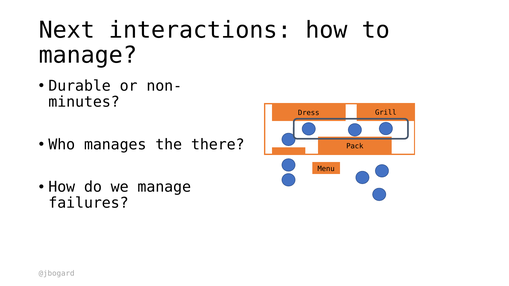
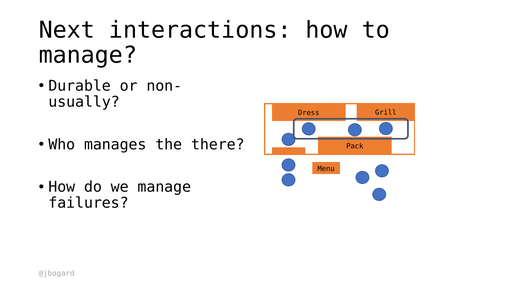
minutes: minutes -> usually
